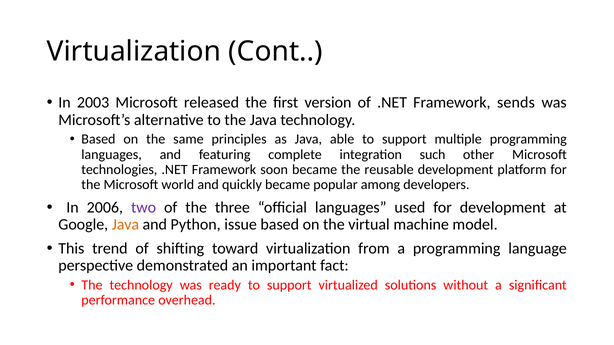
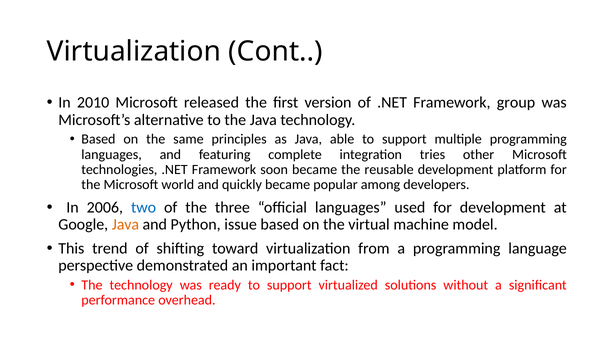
2003: 2003 -> 2010
sends: sends -> group
such: such -> tries
two colour: purple -> blue
